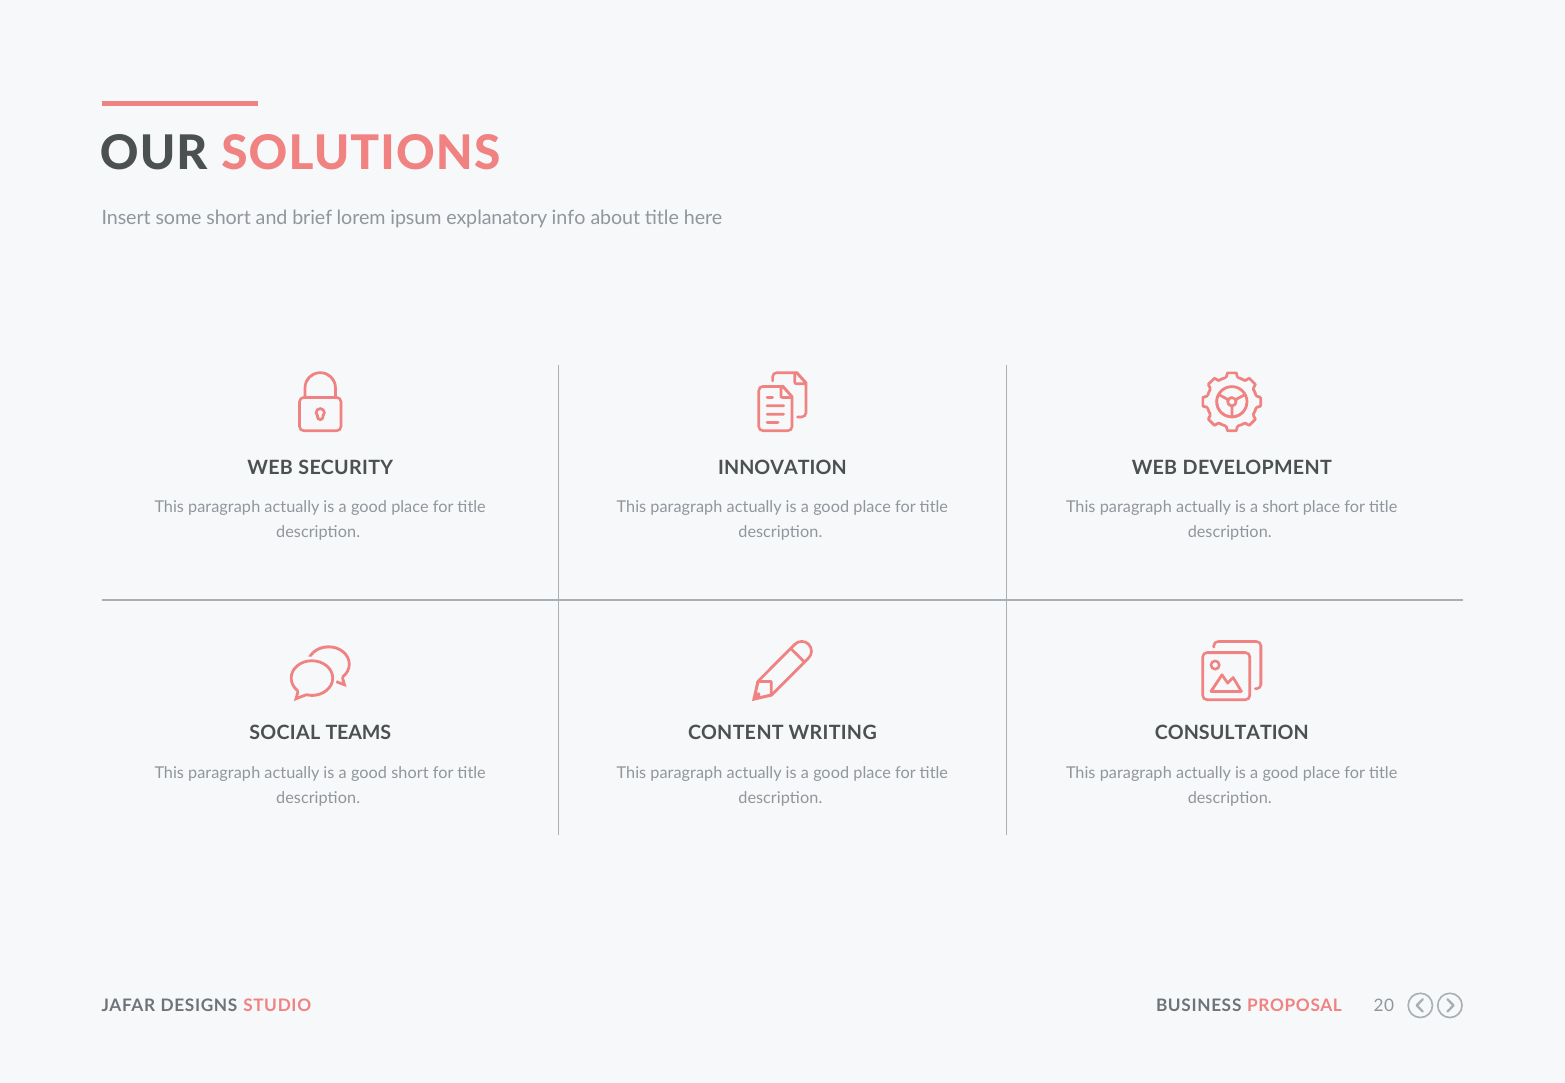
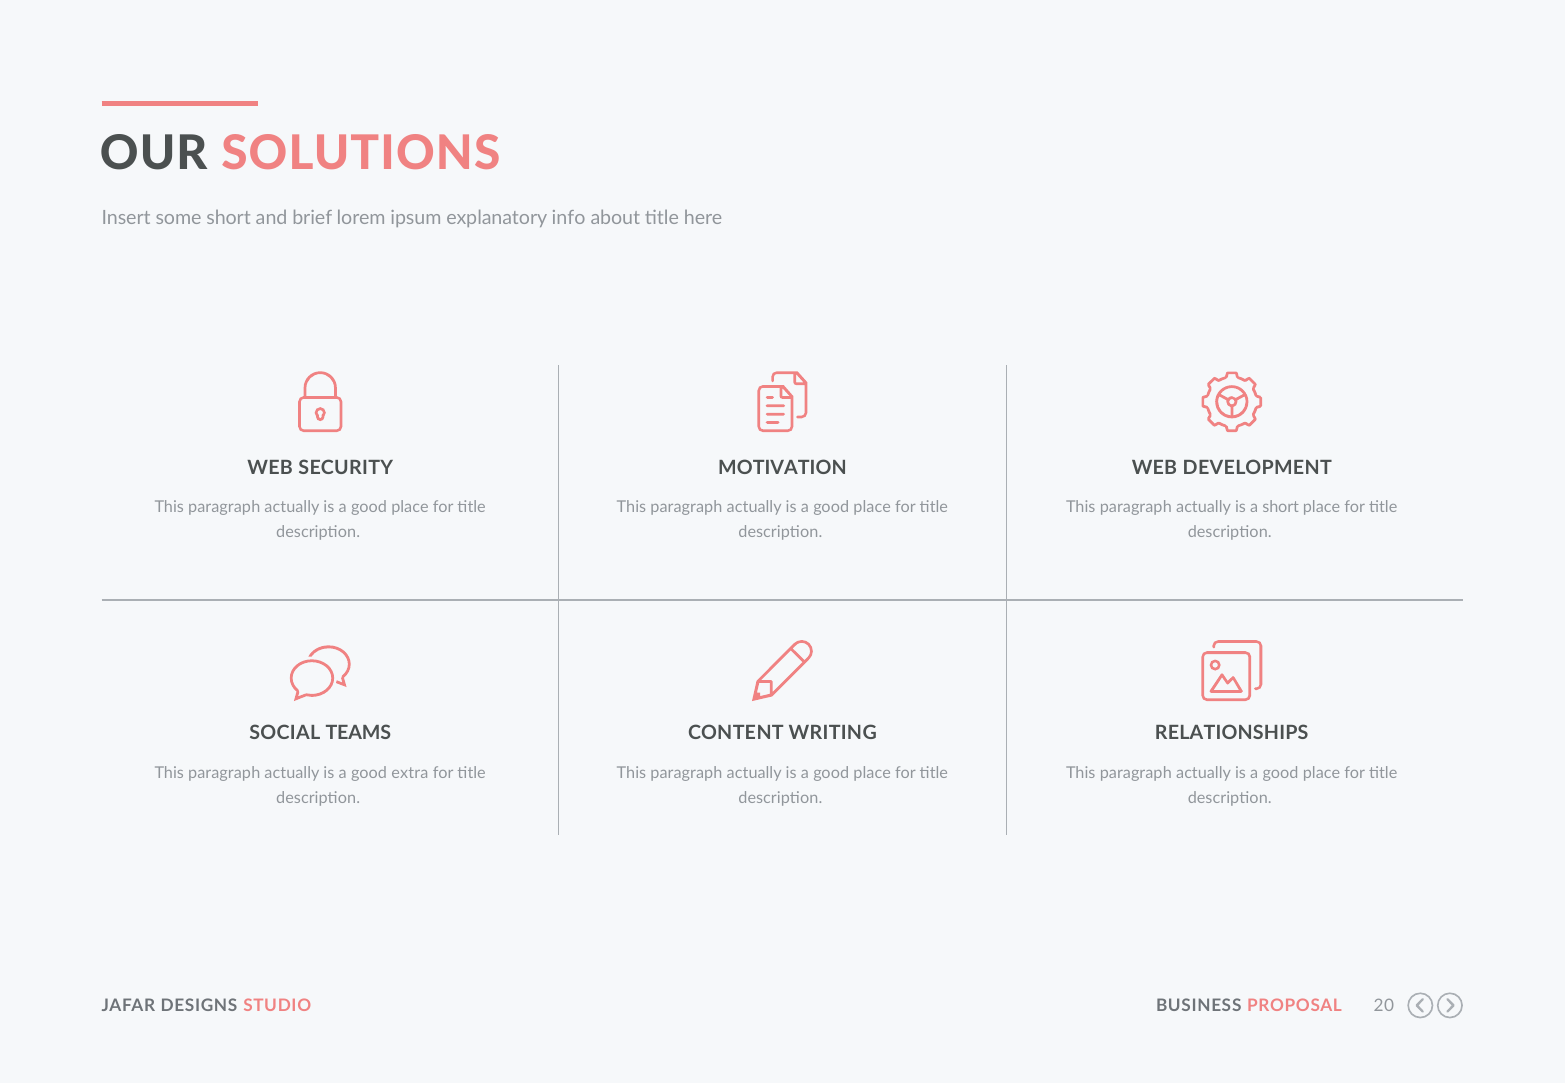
INNOVATION: INNOVATION -> MOTIVATION
CONSULTATION: CONSULTATION -> RELATIONSHIPS
good short: short -> extra
